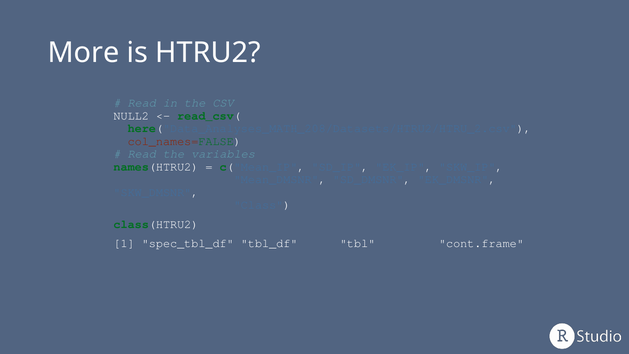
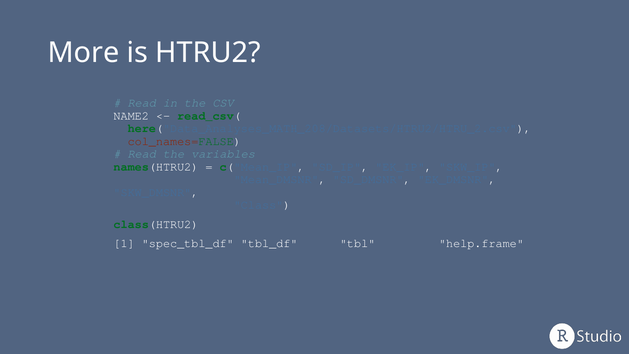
NULL2: NULL2 -> NAME2
cont.frame: cont.frame -> help.frame
